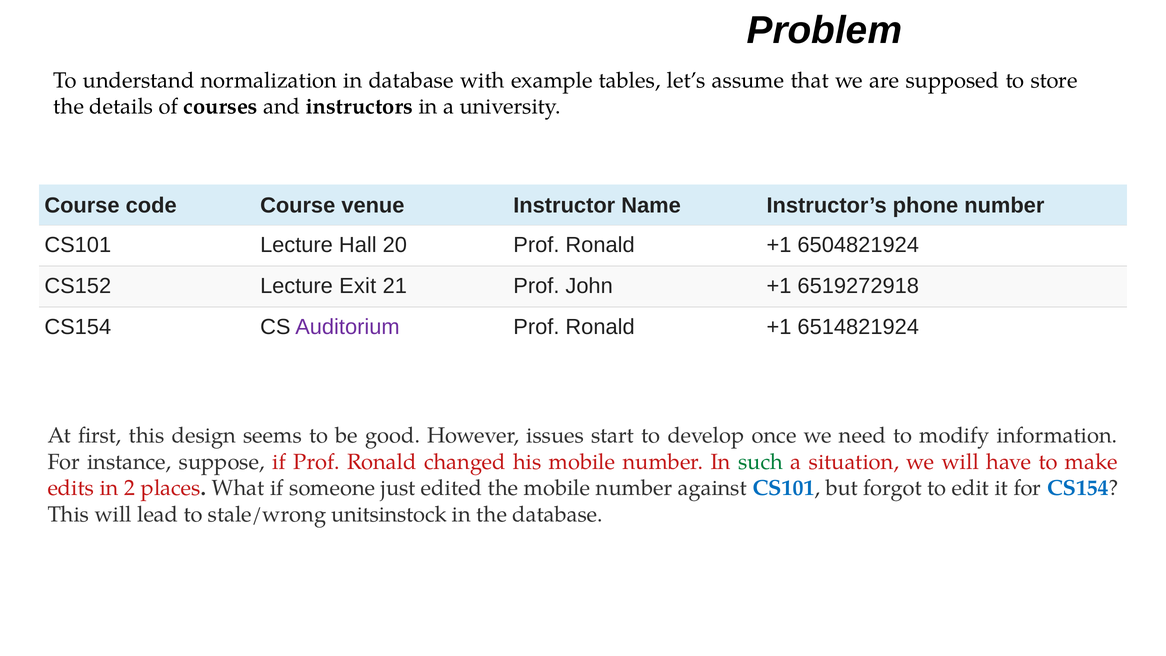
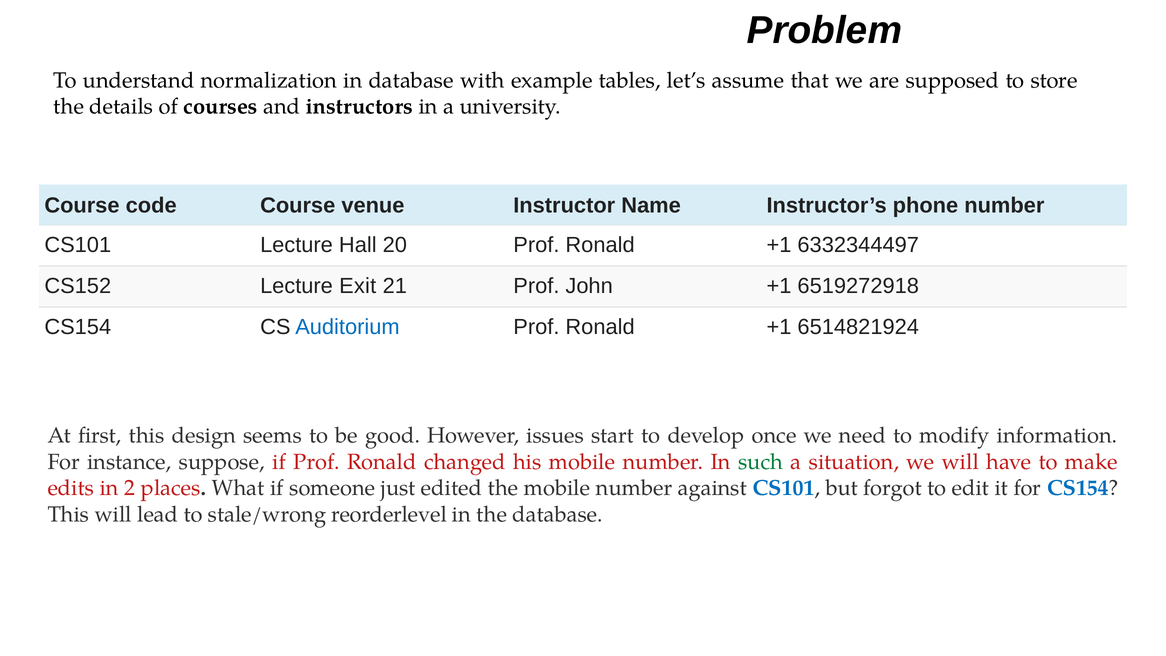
6504821924: 6504821924 -> 6332344497
Auditorium colour: purple -> blue
unitsinstock: unitsinstock -> reorderlevel
